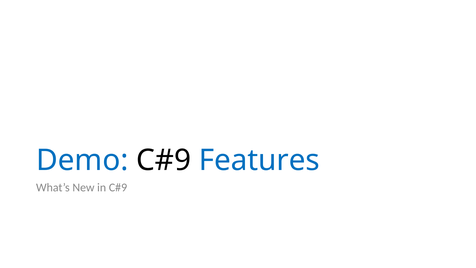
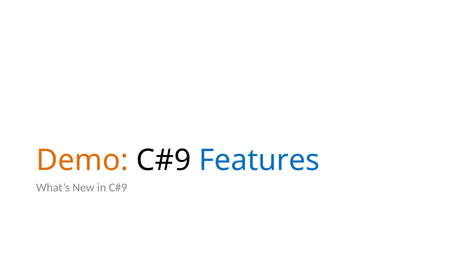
Demo colour: blue -> orange
